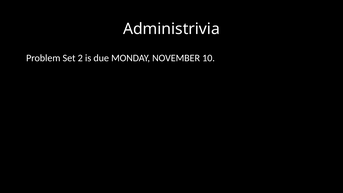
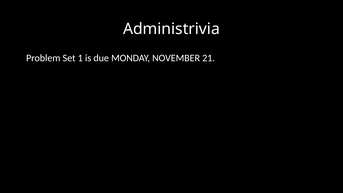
2: 2 -> 1
10: 10 -> 21
